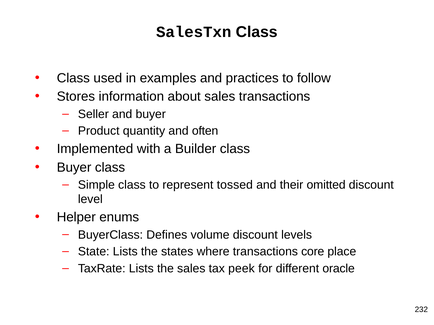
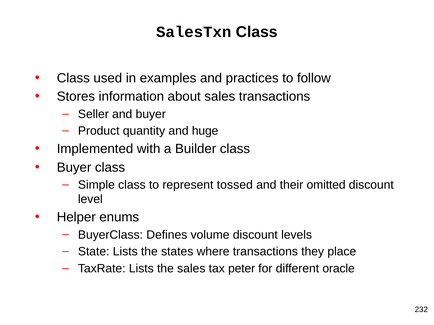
often: often -> huge
core: core -> they
peek: peek -> peter
